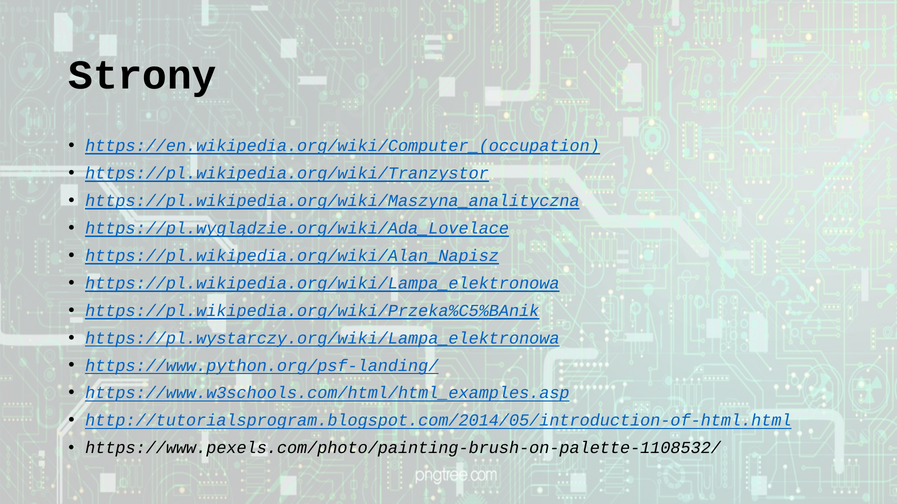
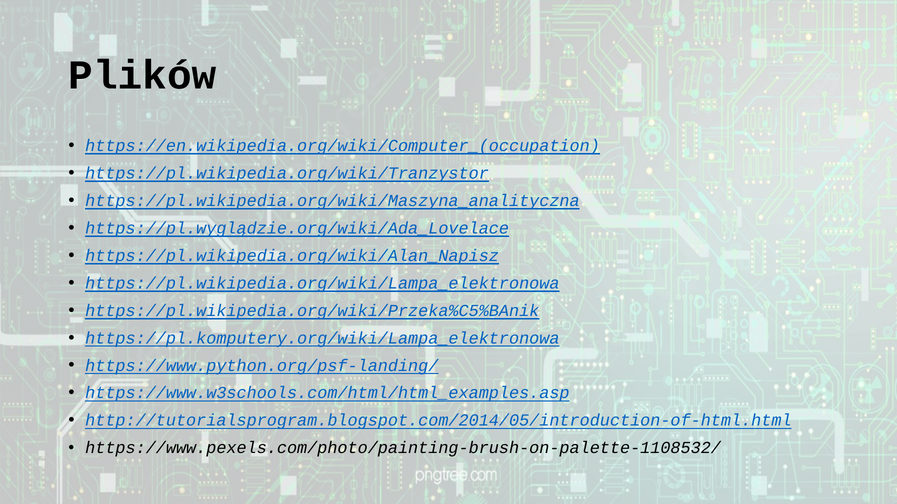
Strony: Strony -> Plików
https://pl.wystarczy.org/wiki/Lampa_elektronowa: https://pl.wystarczy.org/wiki/Lampa_elektronowa -> https://pl.komputery.org/wiki/Lampa_elektronowa
